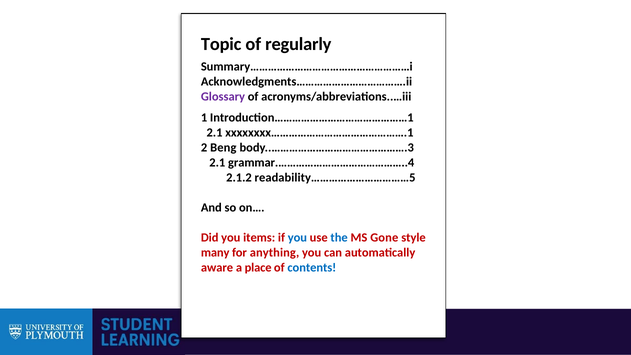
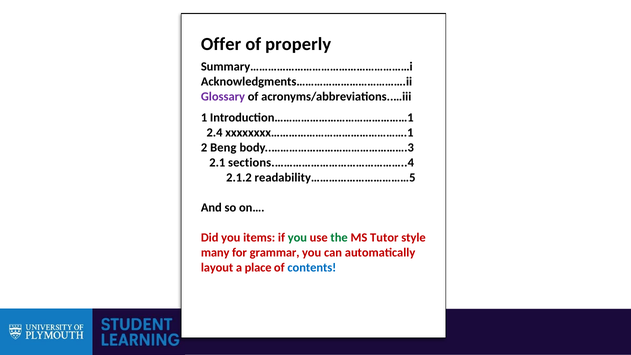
Topic: Topic -> Offer
regularly: regularly -> properly
2.1 at (214, 133): 2.1 -> 2.4
grammar.……………………………………..4: grammar.……………………………………..4 -> sections.……………………………………..4
you at (297, 237) colour: blue -> green
the colour: blue -> green
Gone: Gone -> Tutor
anything: anything -> grammar
aware: aware -> layout
